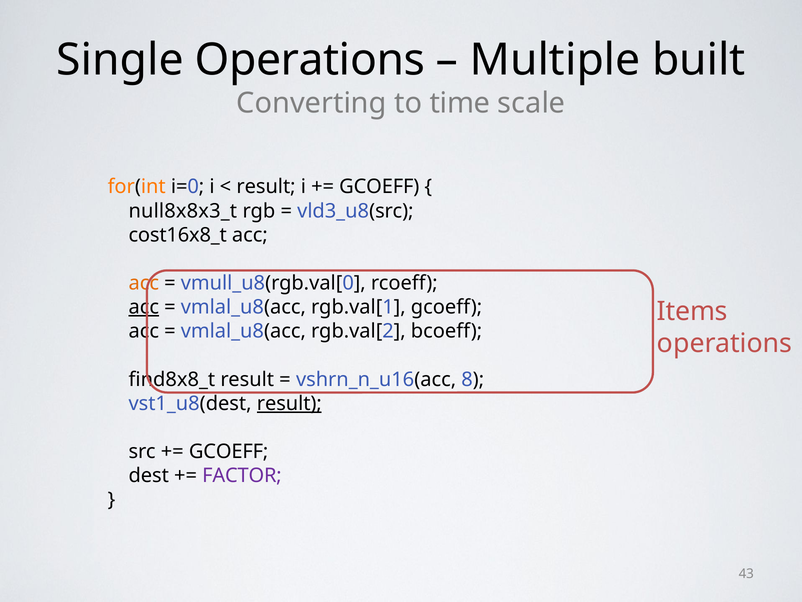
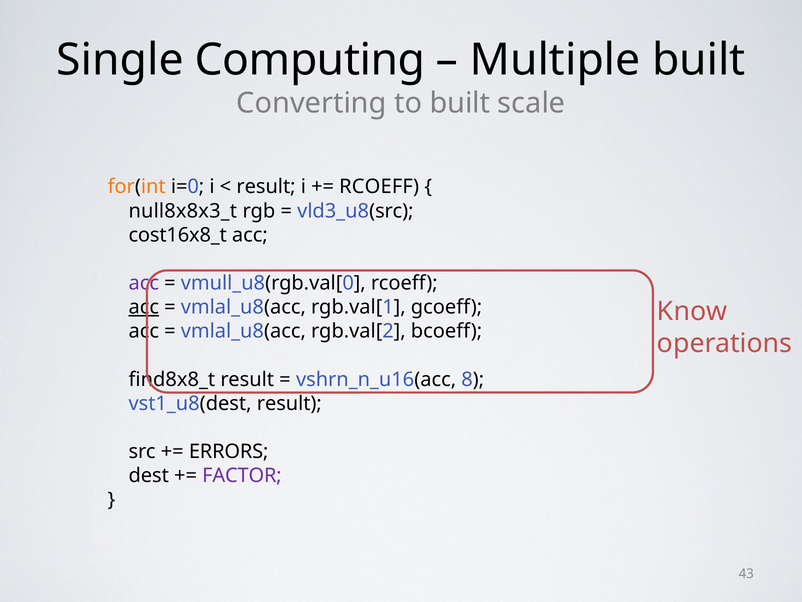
Single Operations: Operations -> Computing
to time: time -> built
GCOEFF at (379, 187): GCOEFF -> RCOEFF
acc at (144, 283) colour: orange -> purple
Items: Items -> Know
result at (289, 403) underline: present -> none
GCOEFF at (229, 451): GCOEFF -> ERRORS
